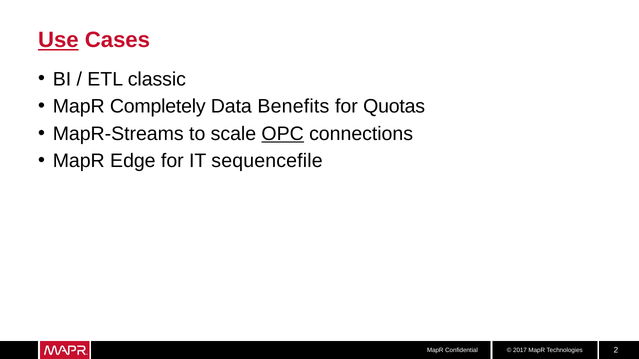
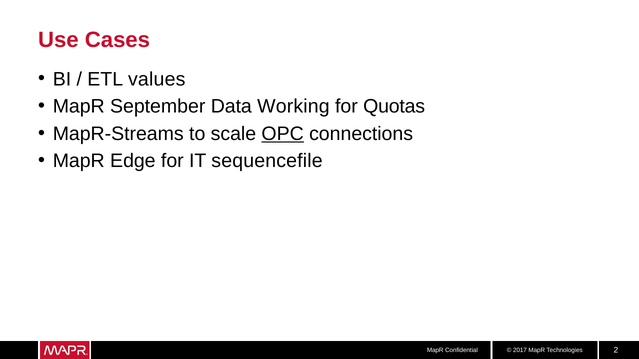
Use underline: present -> none
classic: classic -> values
Completely: Completely -> September
Benefits: Benefits -> Working
